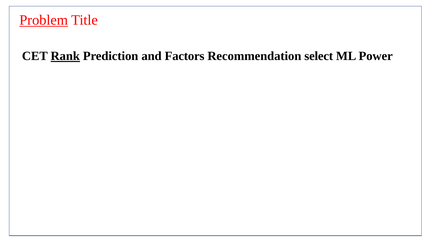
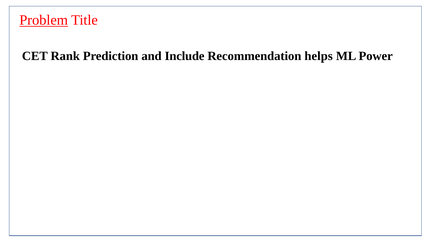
Rank underline: present -> none
Factors: Factors -> Include
select: select -> helps
